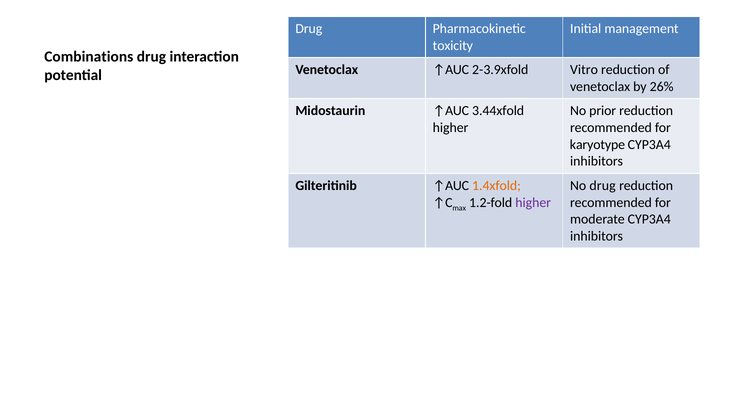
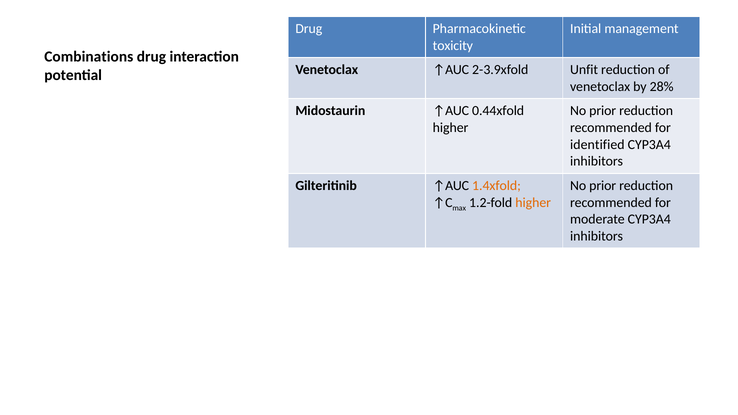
Vitro: Vitro -> Unfit
26%: 26% -> 28%
3.44xfold: 3.44xfold -> 0.44xfold
karyotype: karyotype -> identified
drug at (603, 186): drug -> prior
higher at (533, 203) colour: purple -> orange
